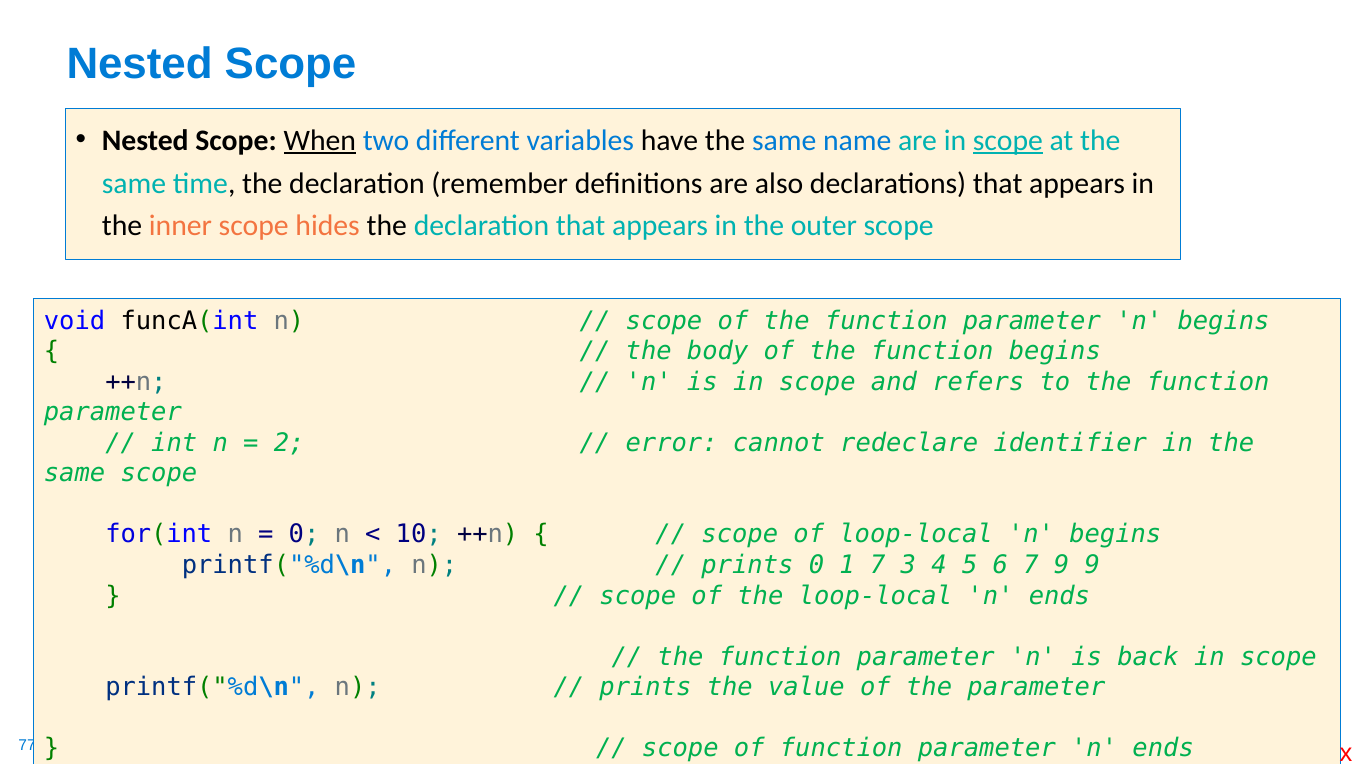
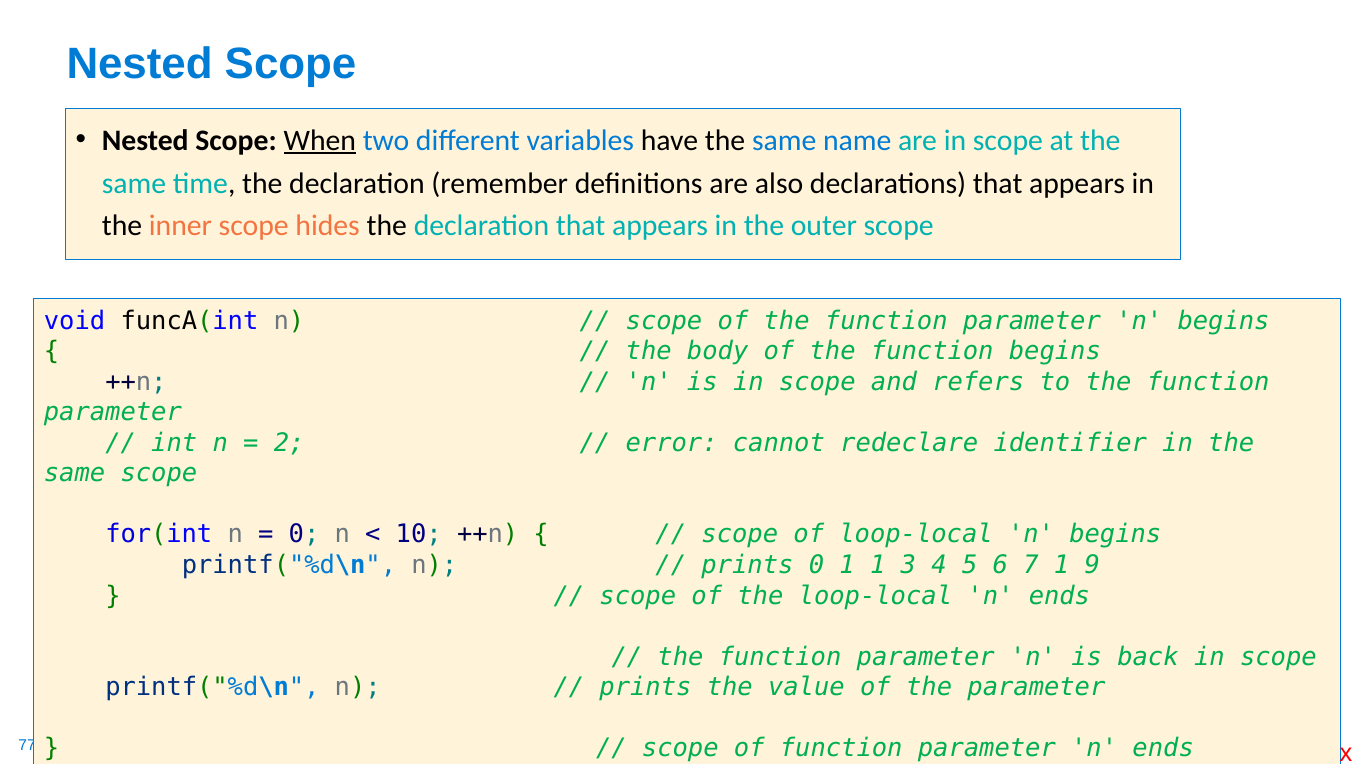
scope at (1008, 141) underline: present -> none
1 7: 7 -> 1
7 9: 9 -> 1
